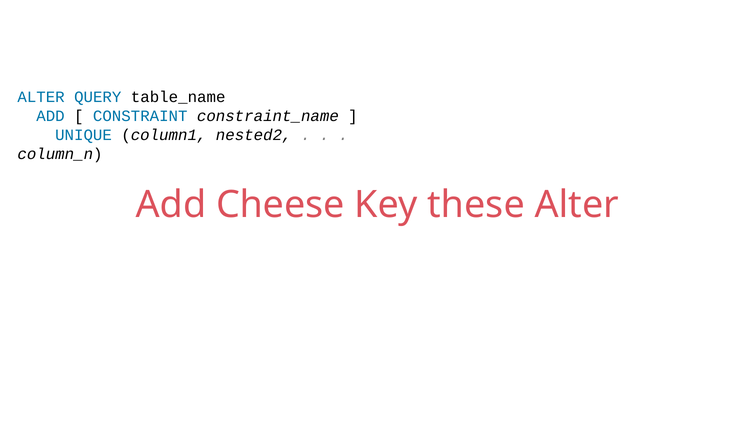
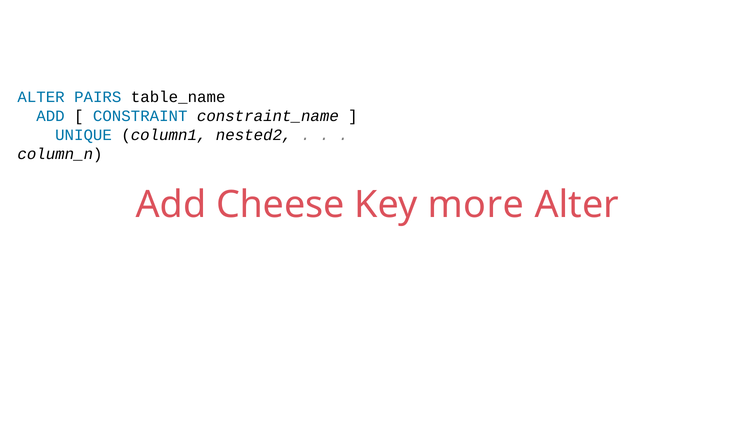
QUERY: QUERY -> PAIRS
these: these -> more
